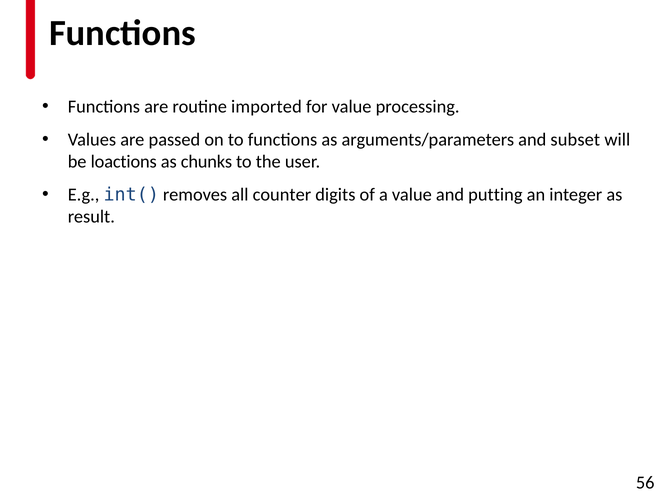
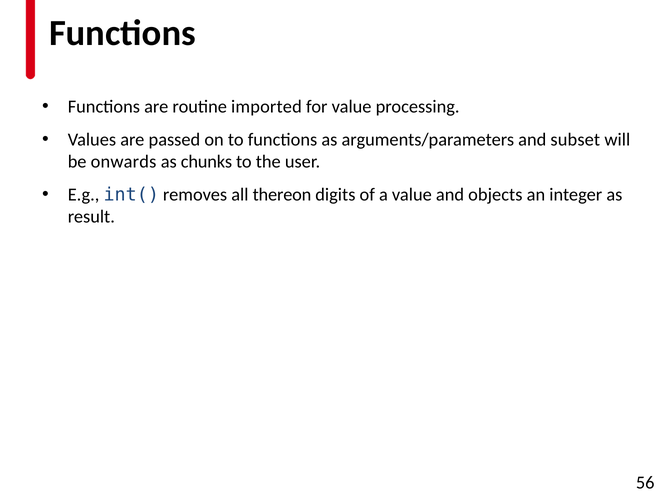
loactions: loactions -> onwards
counter: counter -> thereon
putting: putting -> objects
